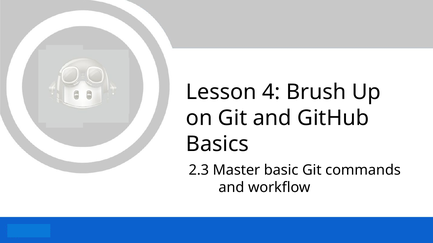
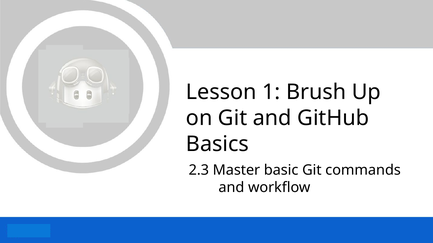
4: 4 -> 1
